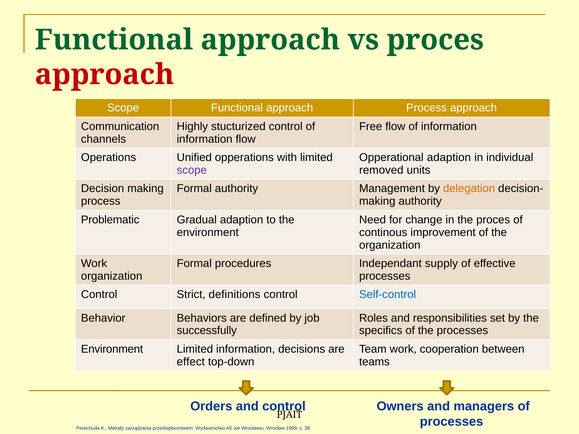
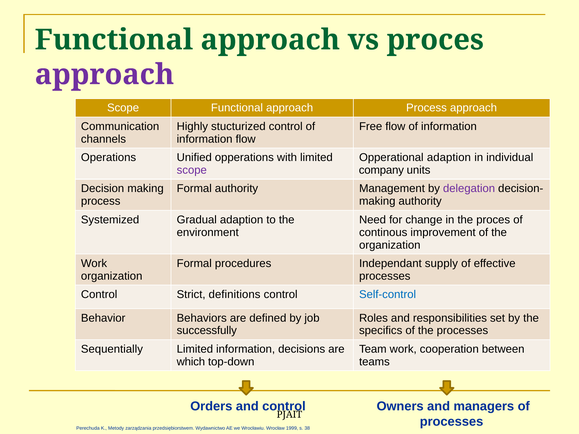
approach at (104, 75) colour: red -> purple
removed: removed -> company
delegation colour: orange -> purple
Problematic: Problematic -> Systemized
Environment at (112, 349): Environment -> Sequentially
effect: effect -> which
